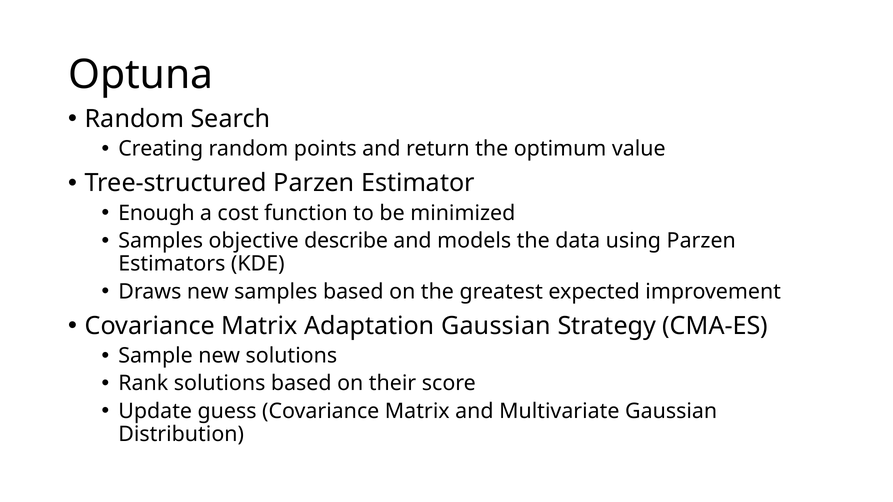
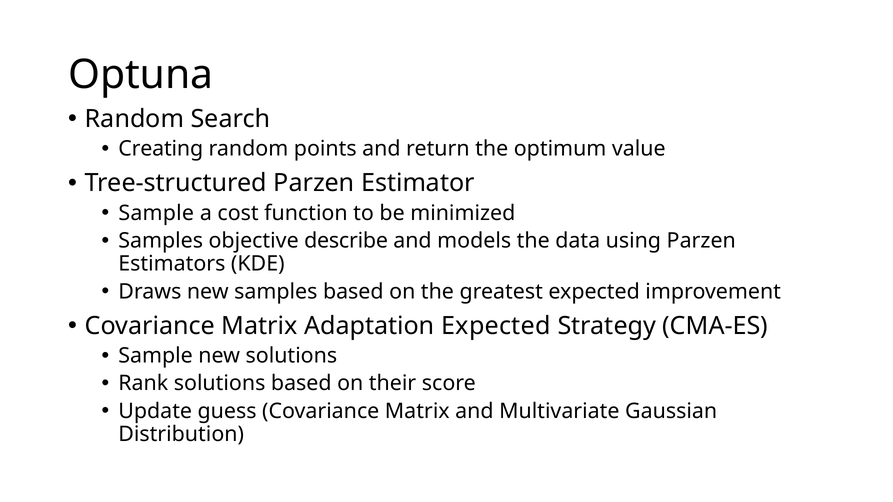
Enough at (156, 213): Enough -> Sample
Adaptation Gaussian: Gaussian -> Expected
